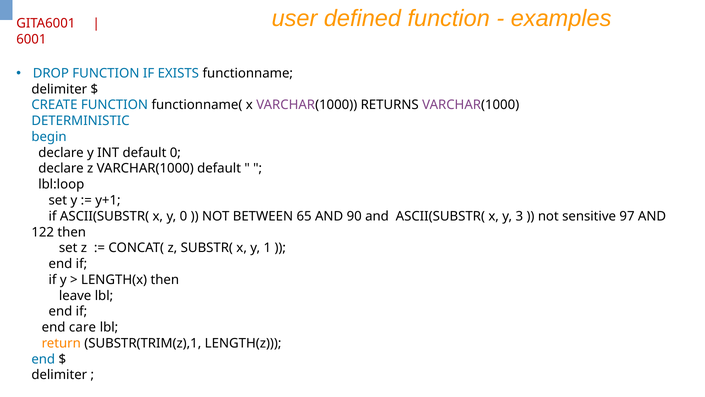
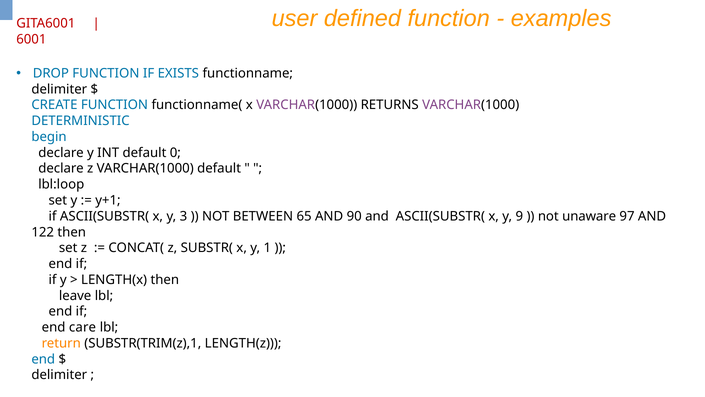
y 0: 0 -> 3
3: 3 -> 9
sensitive: sensitive -> unaware
